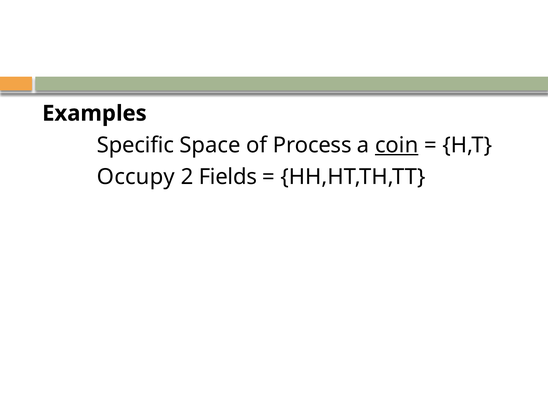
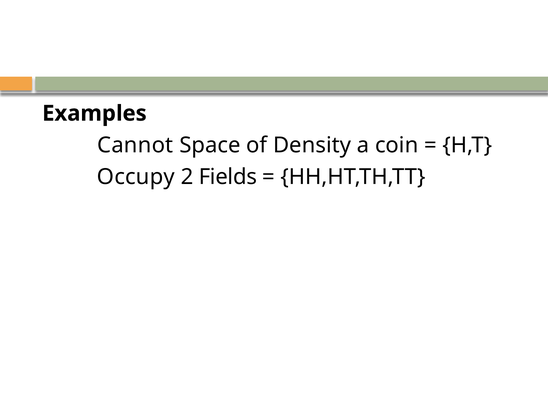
Specific: Specific -> Cannot
Process: Process -> Density
coin underline: present -> none
